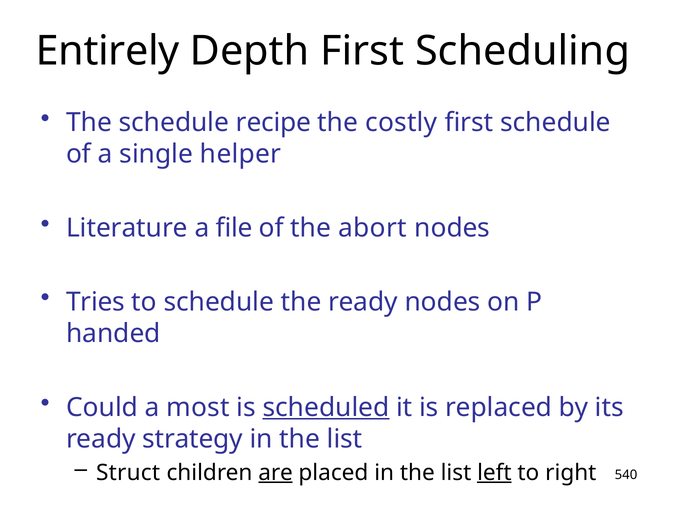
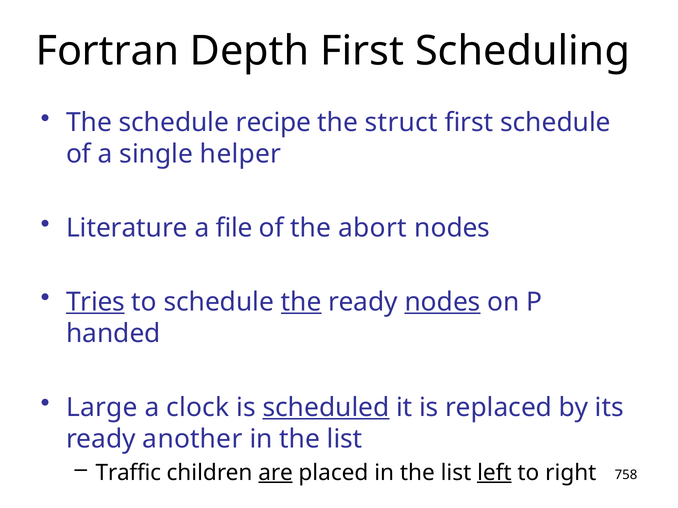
Entirely: Entirely -> Fortran
costly: costly -> struct
Tries underline: none -> present
the at (301, 302) underline: none -> present
nodes at (443, 302) underline: none -> present
Could: Could -> Large
most: most -> clock
strategy: strategy -> another
Struct: Struct -> Traffic
540: 540 -> 758
